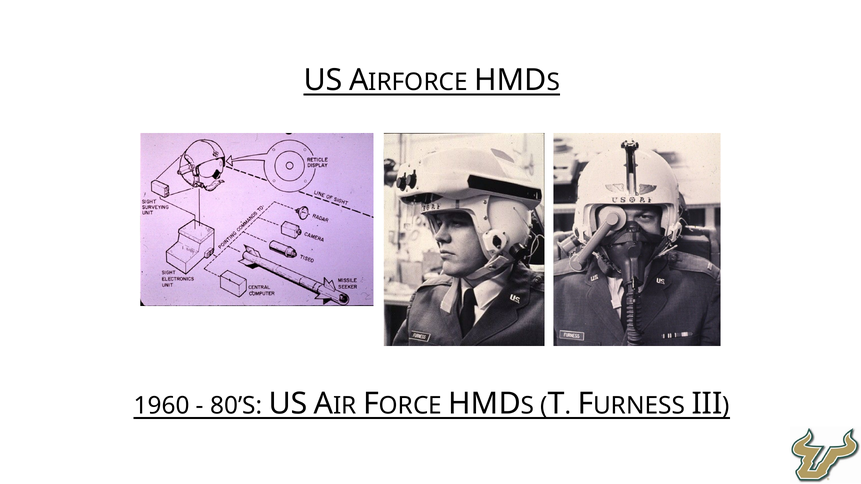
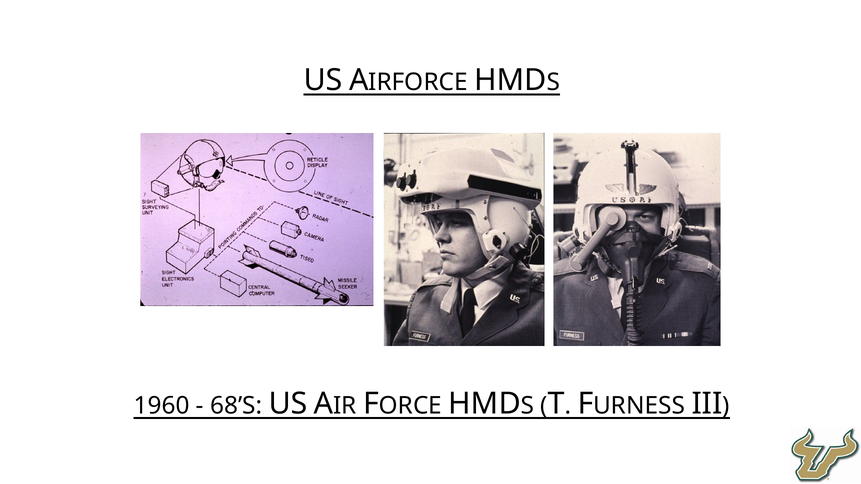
80’S: 80’S -> 68’S
